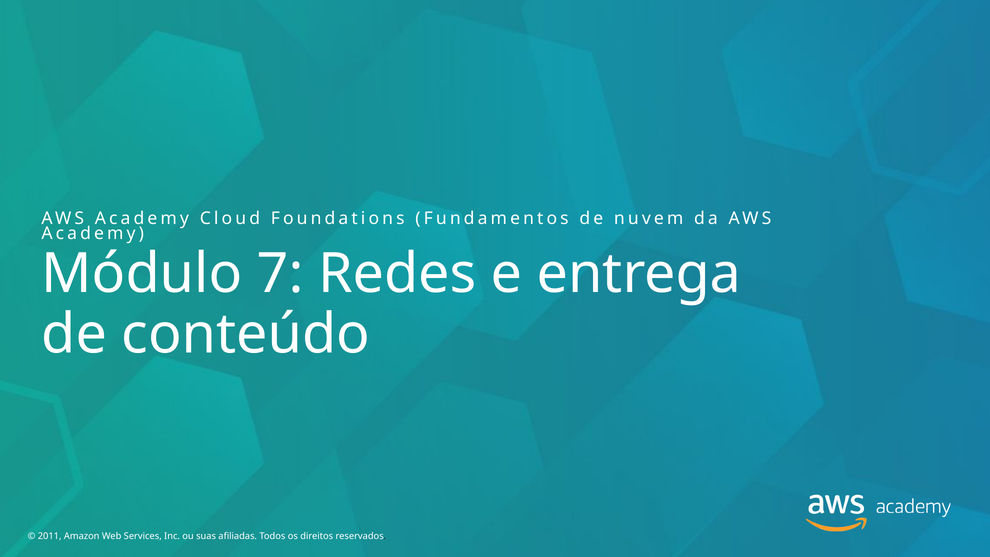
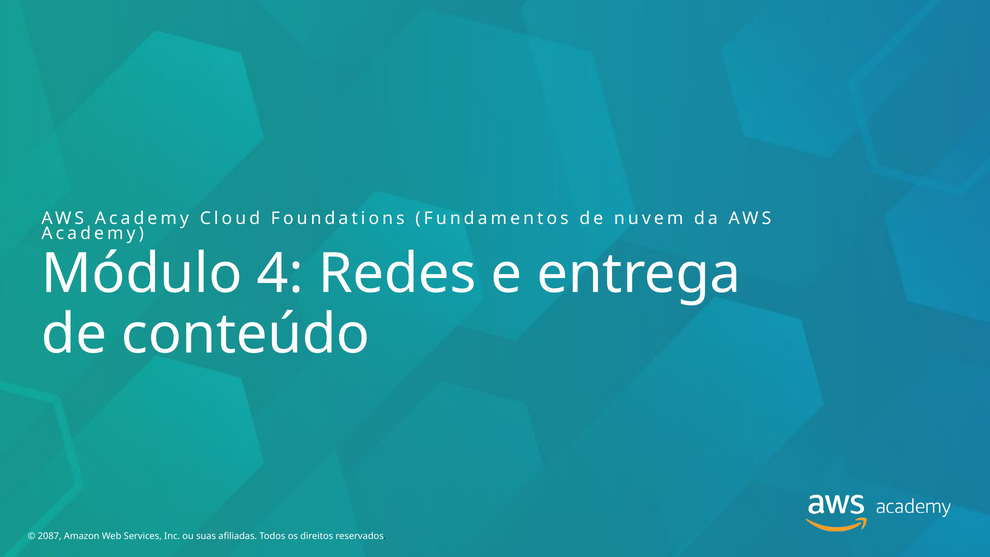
7: 7 -> 4
2011: 2011 -> 2087
